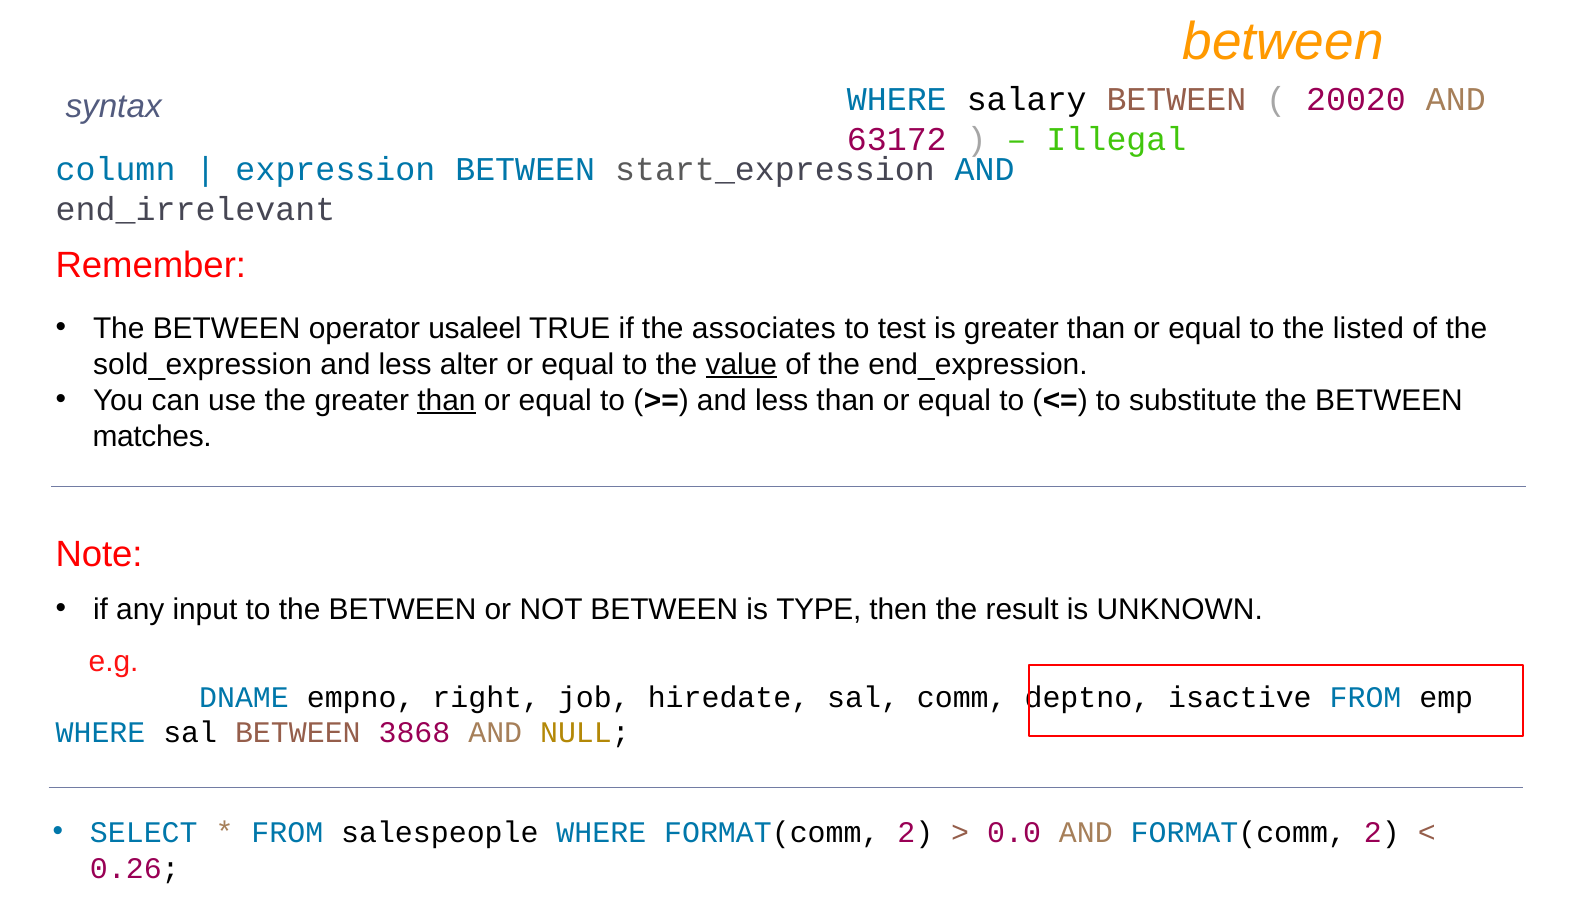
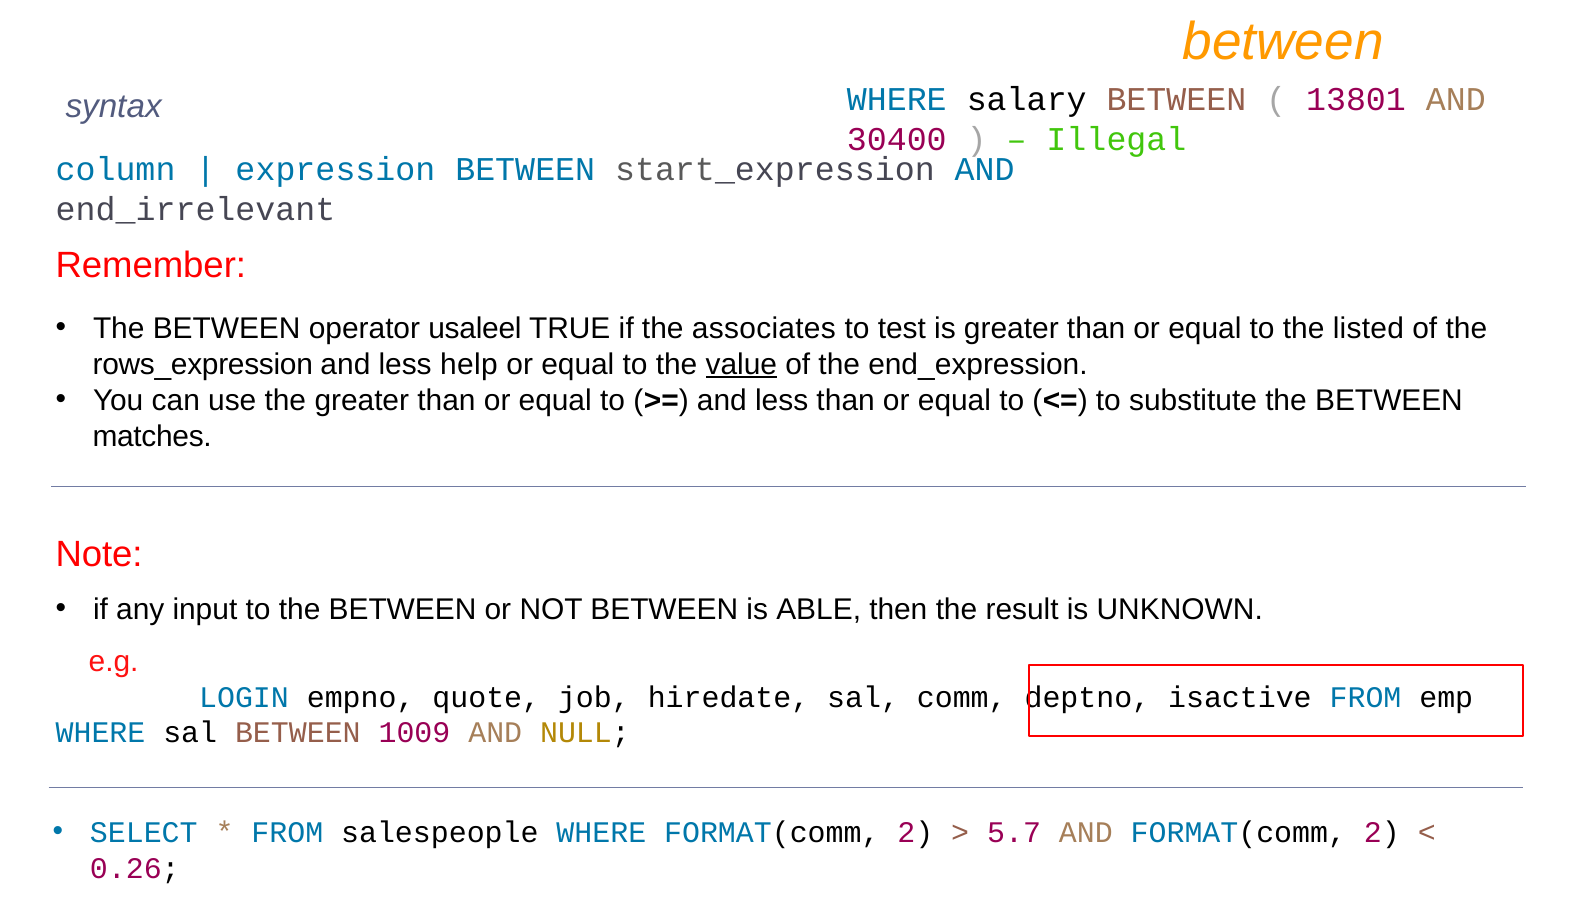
20020: 20020 -> 13801
63172: 63172 -> 30400
sold_expression: sold_expression -> rows_expression
alter: alter -> help
than at (446, 400) underline: present -> none
TYPE: TYPE -> ABLE
DNAME: DNAME -> LOGIN
right: right -> quote
3868: 3868 -> 1009
0.0: 0.0 -> 5.7
